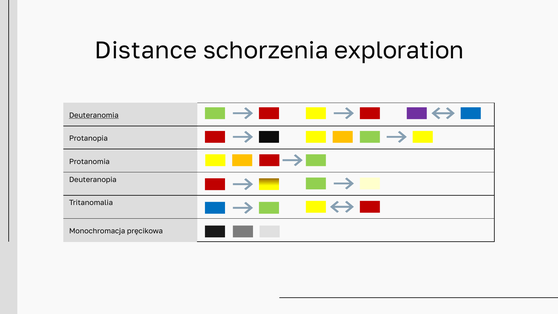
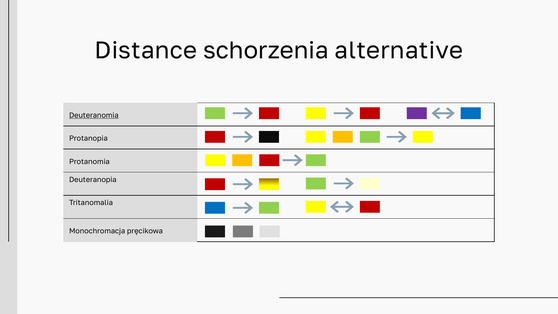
exploration: exploration -> alternative
